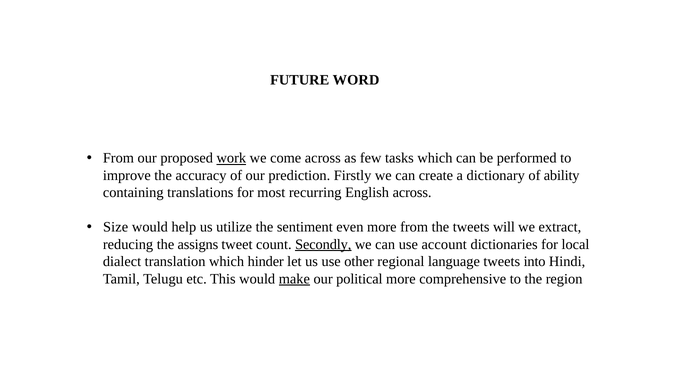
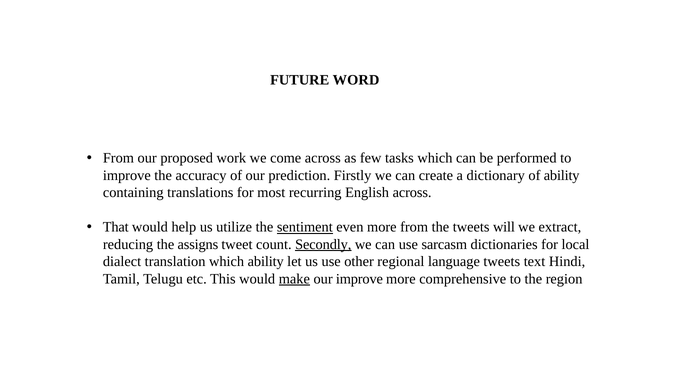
work underline: present -> none
Size: Size -> That
sentiment underline: none -> present
account: account -> sarcasm
which hinder: hinder -> ability
into: into -> text
our political: political -> improve
